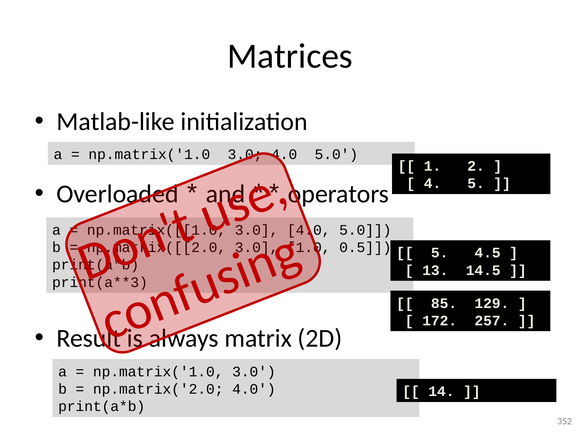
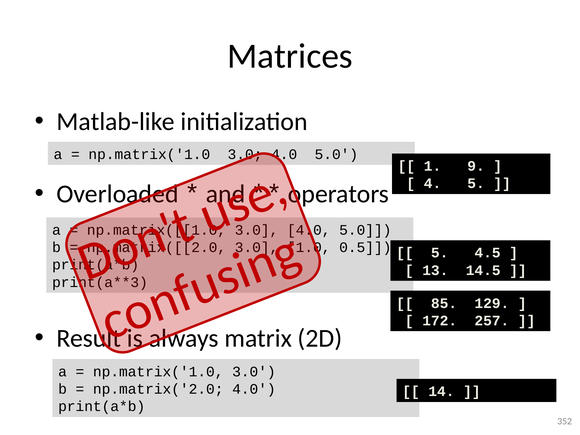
2: 2 -> 9
